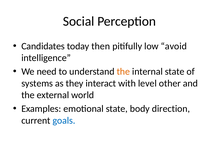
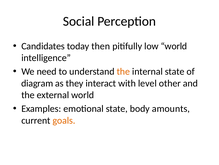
low avoid: avoid -> world
systems: systems -> diagram
direction: direction -> amounts
goals colour: blue -> orange
